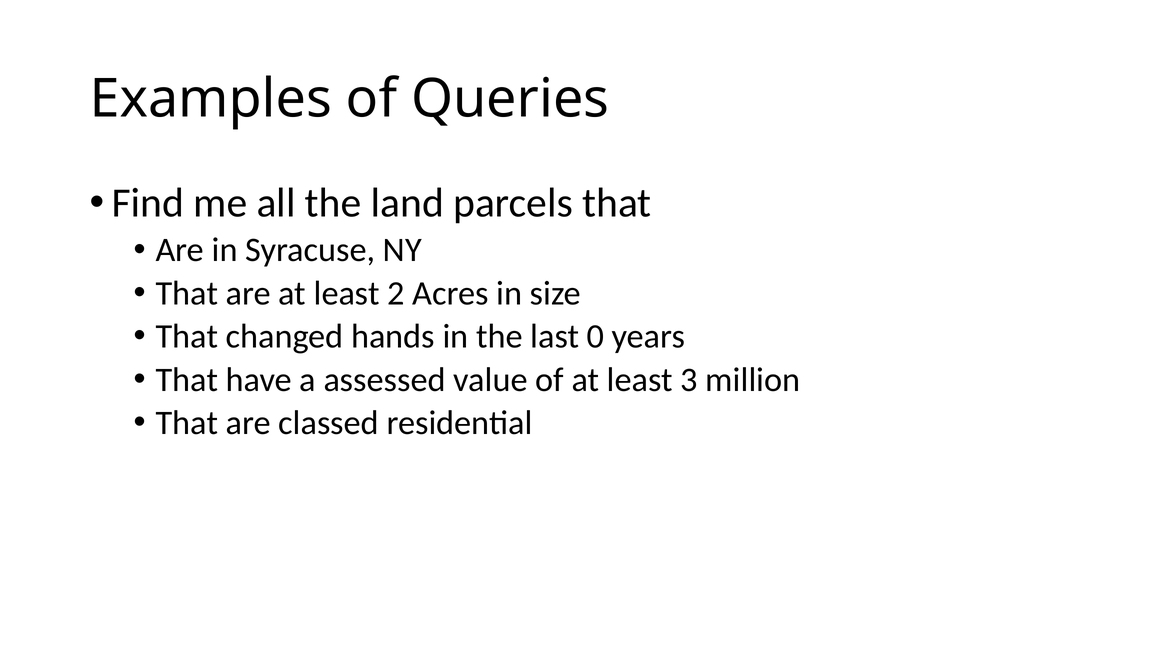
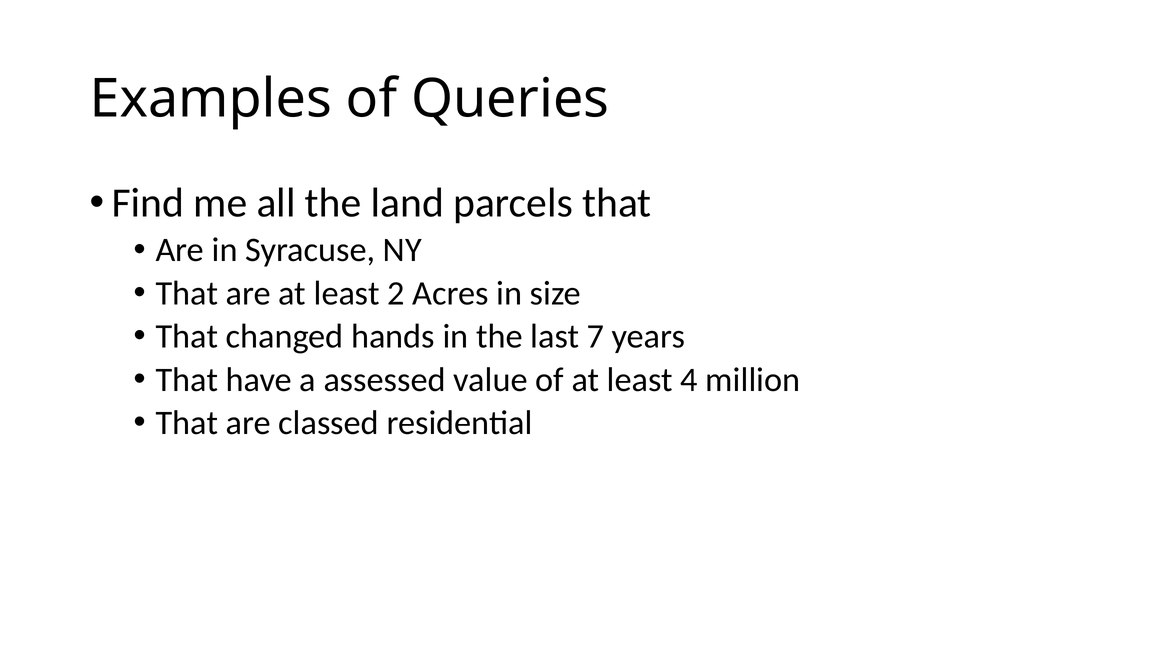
0: 0 -> 7
3: 3 -> 4
